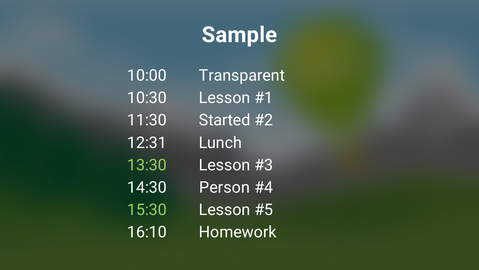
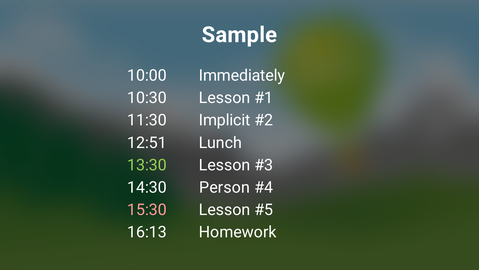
Transparent: Transparent -> Immediately
Started: Started -> Implicit
12:31: 12:31 -> 12:51
15:30 colour: light green -> pink
16:10: 16:10 -> 16:13
